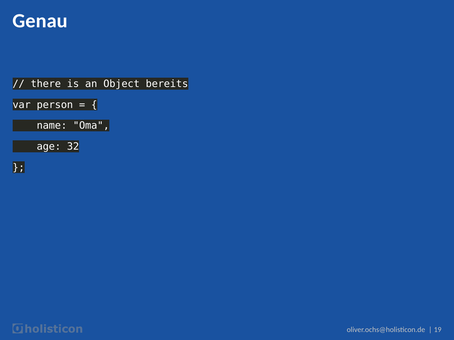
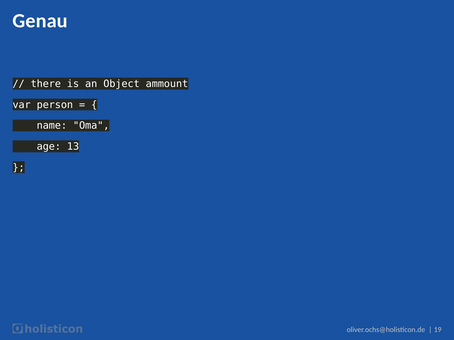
bereits: bereits -> ammount
32: 32 -> 13
